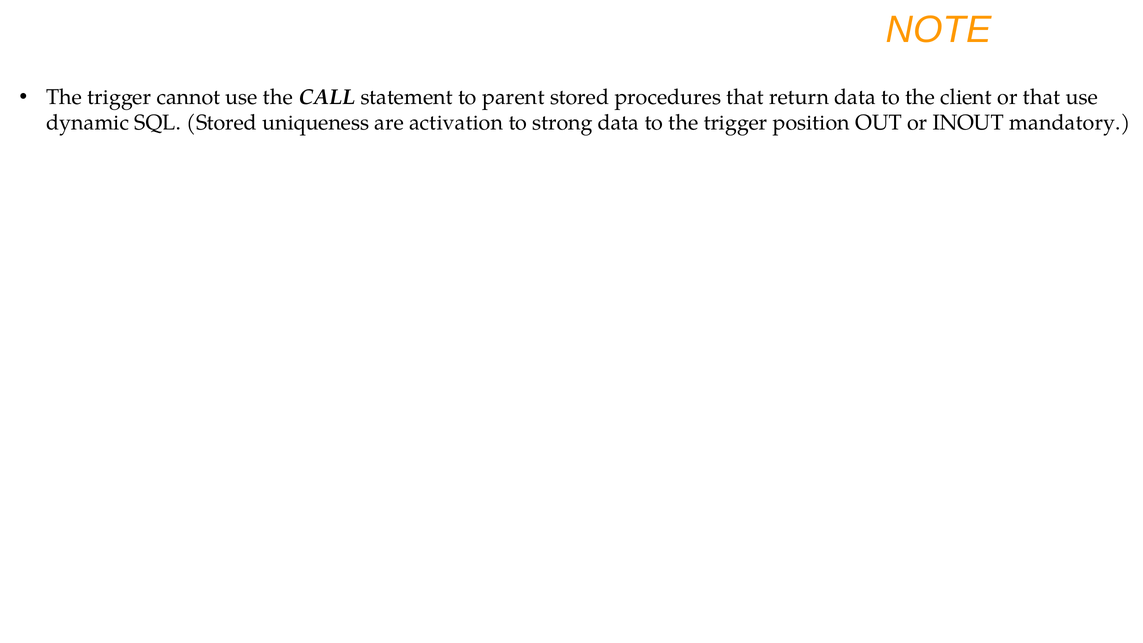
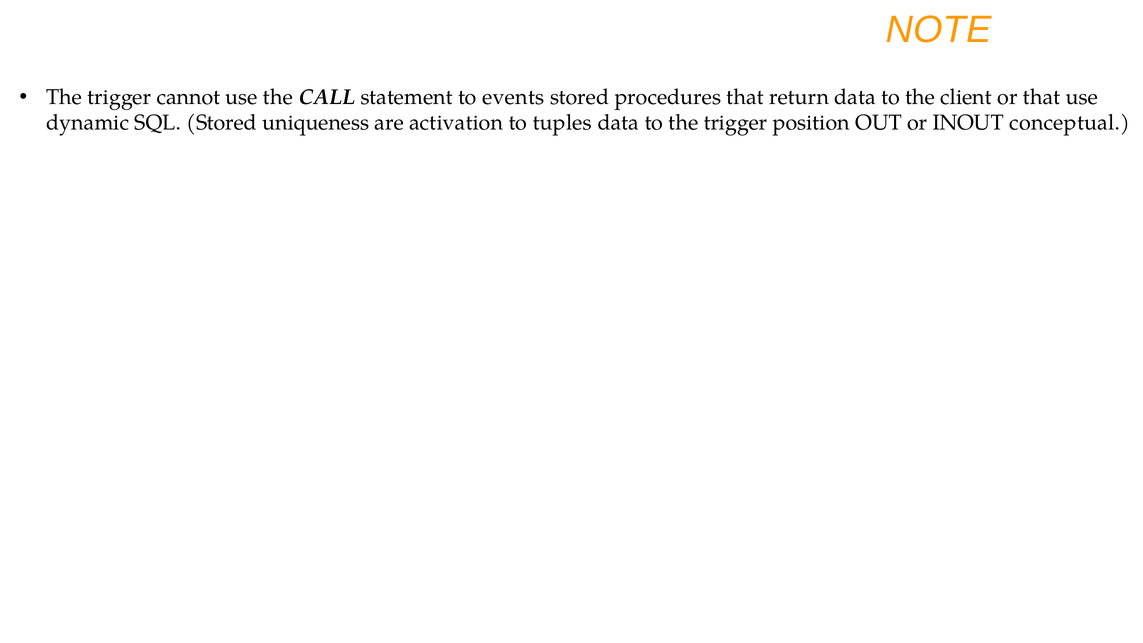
parent: parent -> events
strong: strong -> tuples
mandatory: mandatory -> conceptual
